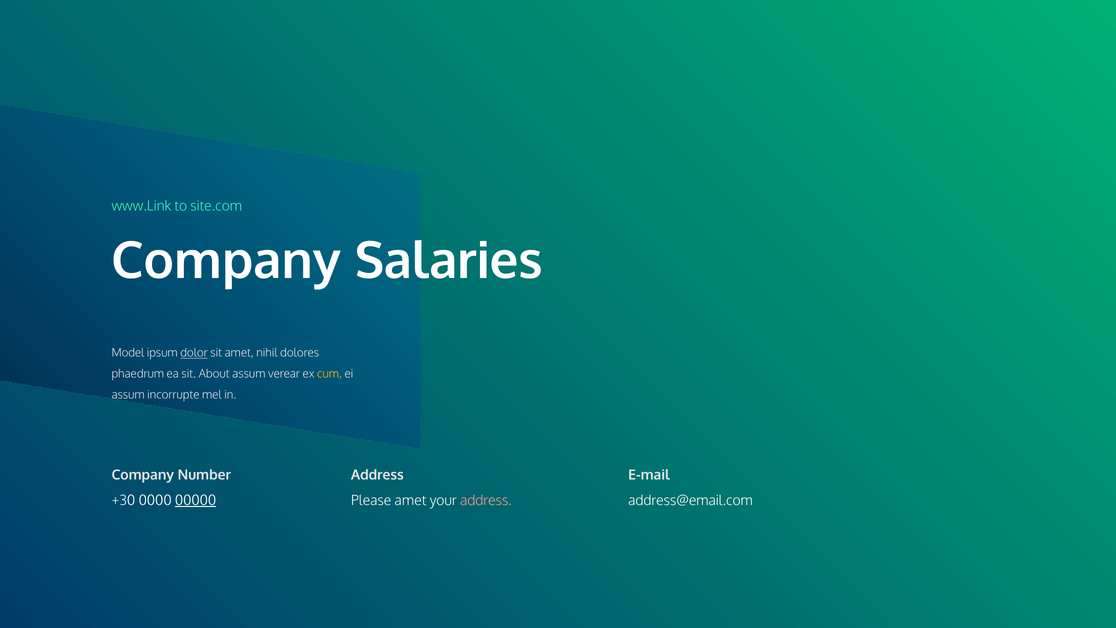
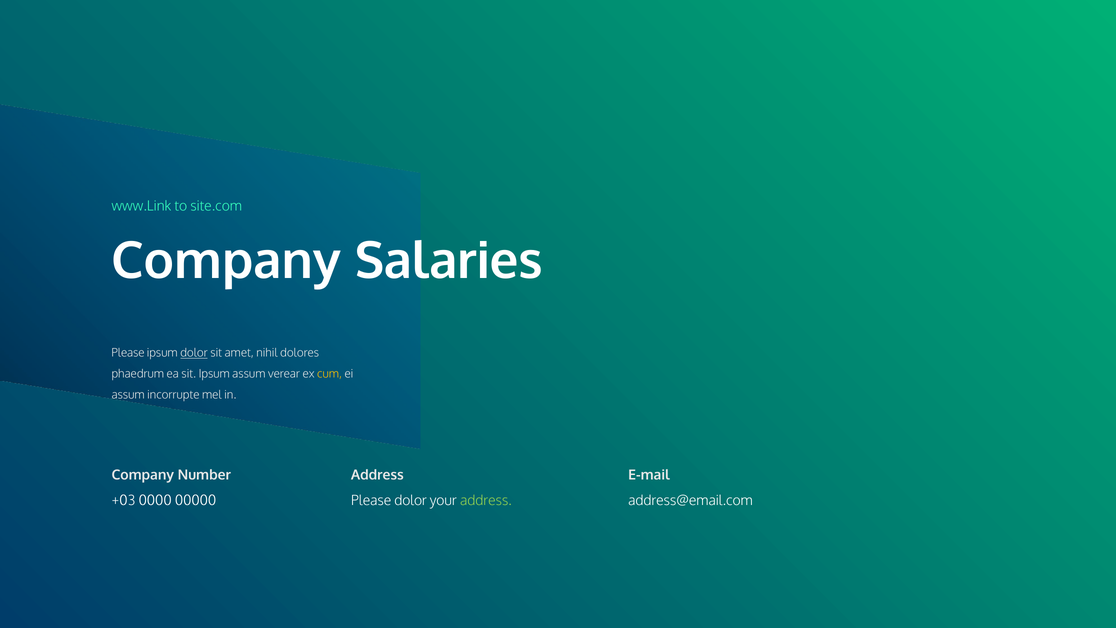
Model at (128, 353): Model -> Please
sit About: About -> Ipsum
+30: +30 -> +03
00000 underline: present -> none
Please amet: amet -> dolor
address at (486, 500) colour: pink -> light green
